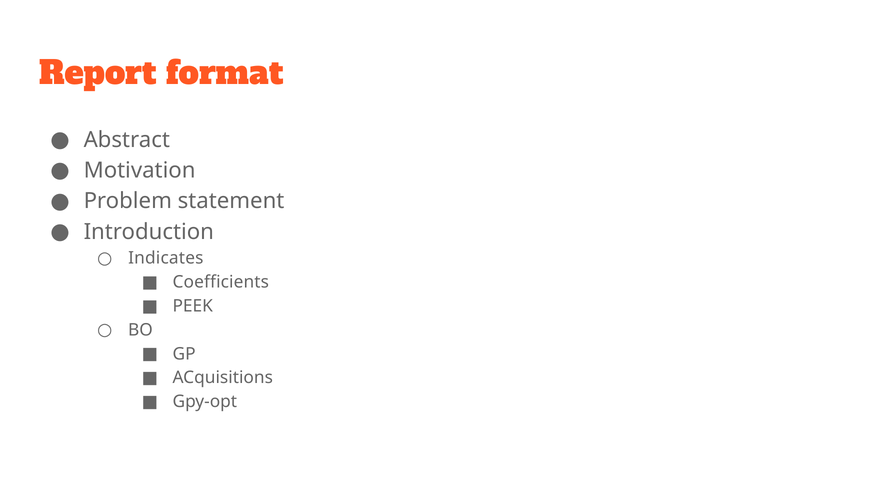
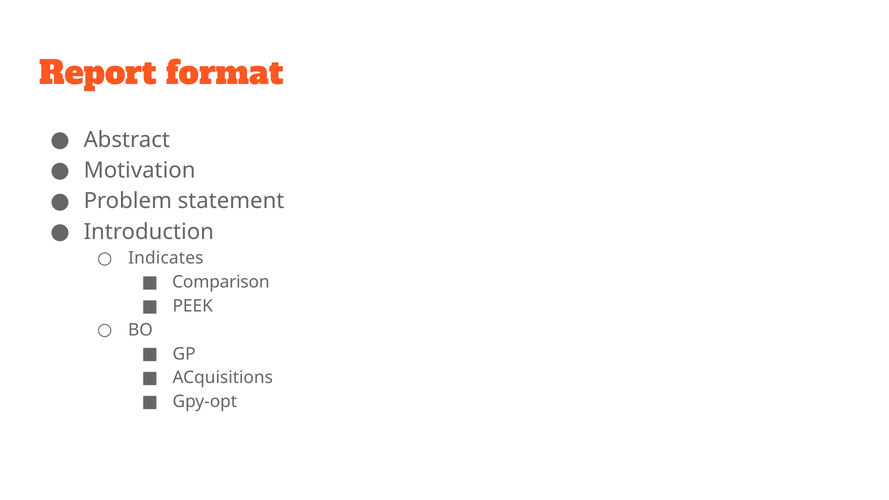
Coefficients: Coefficients -> Comparison
